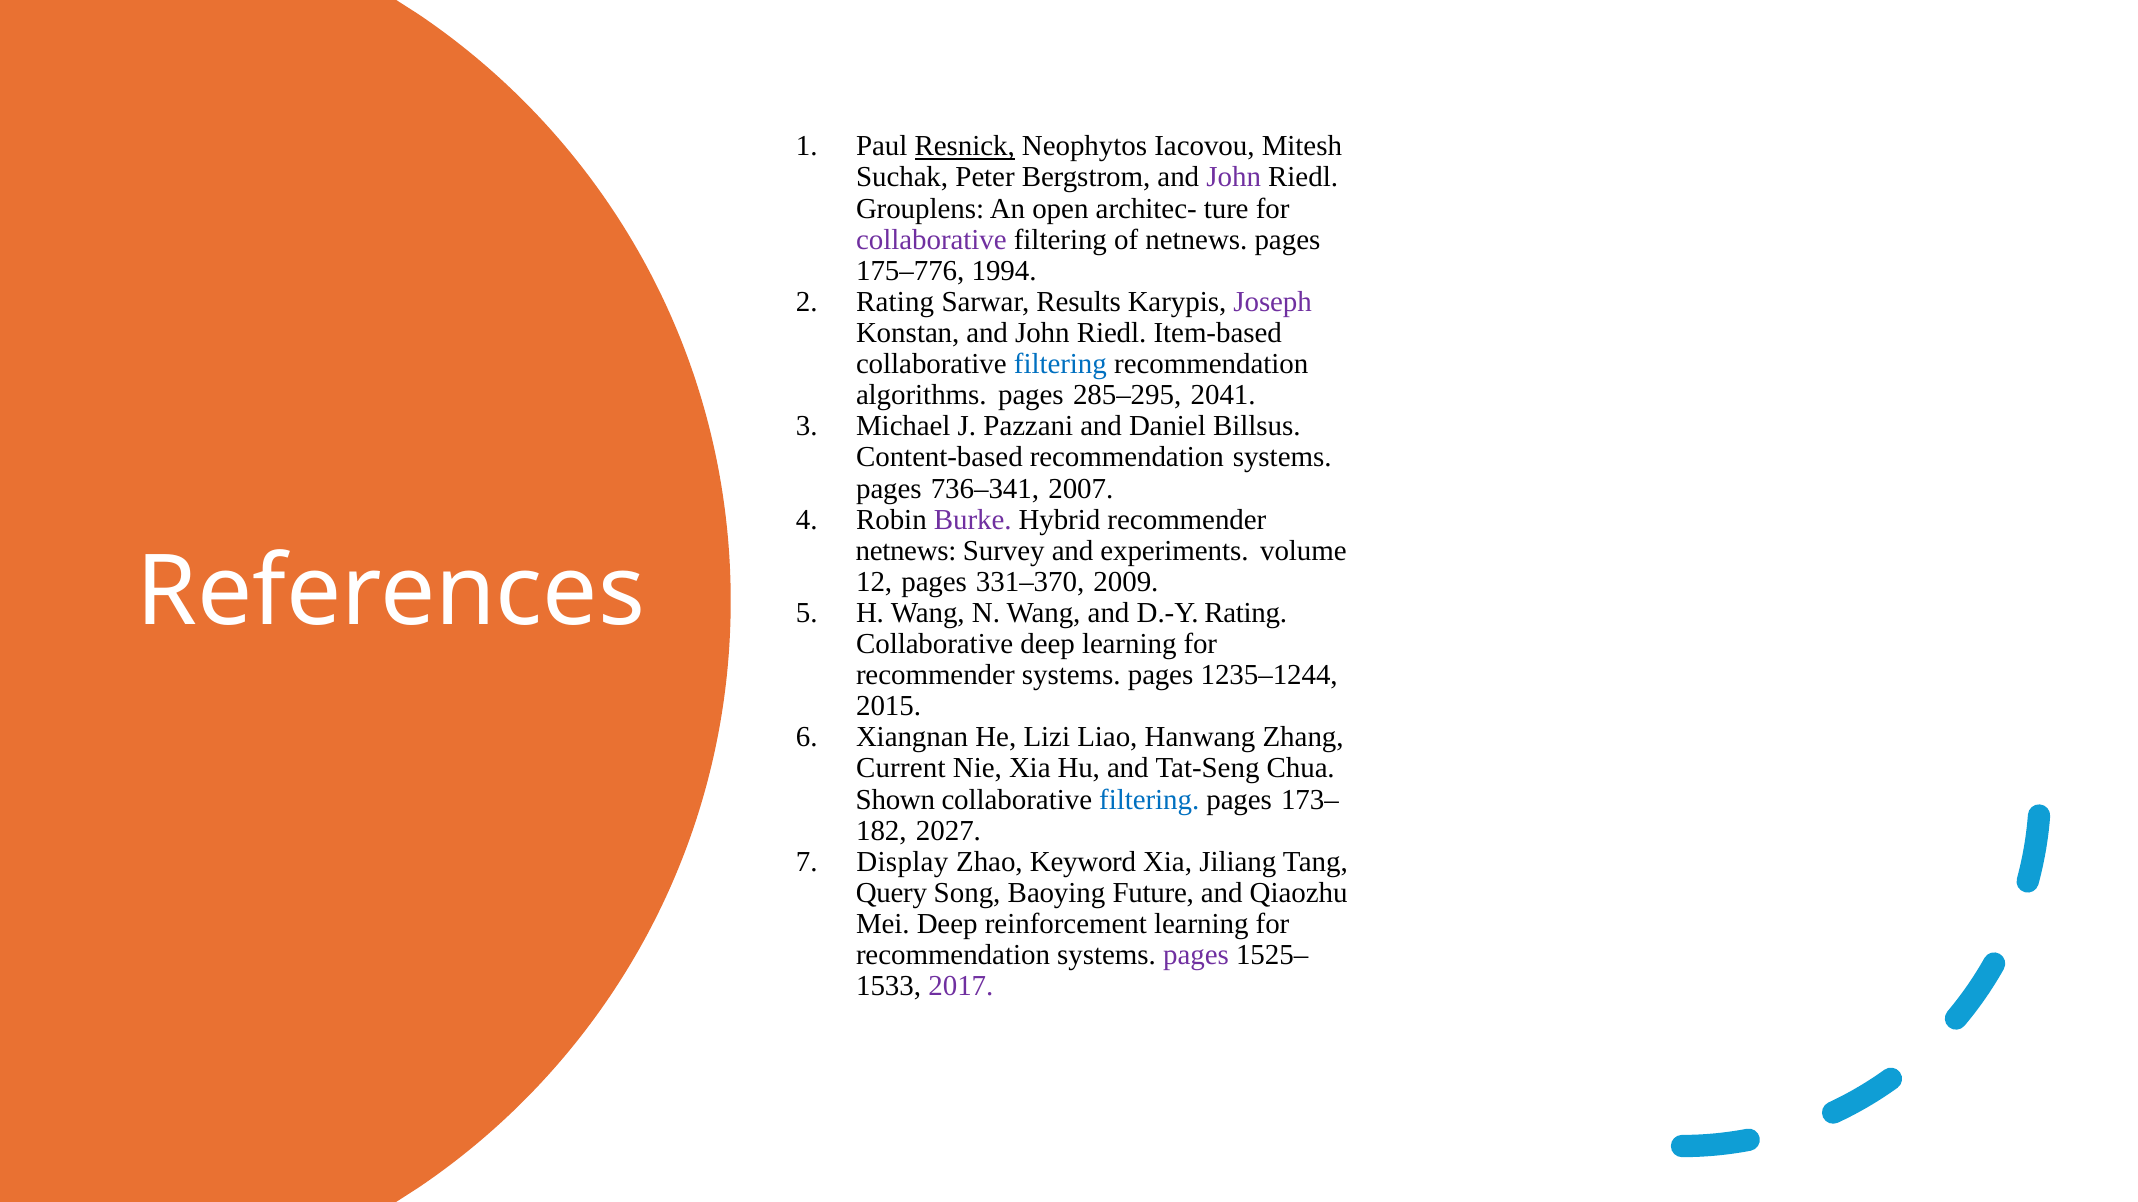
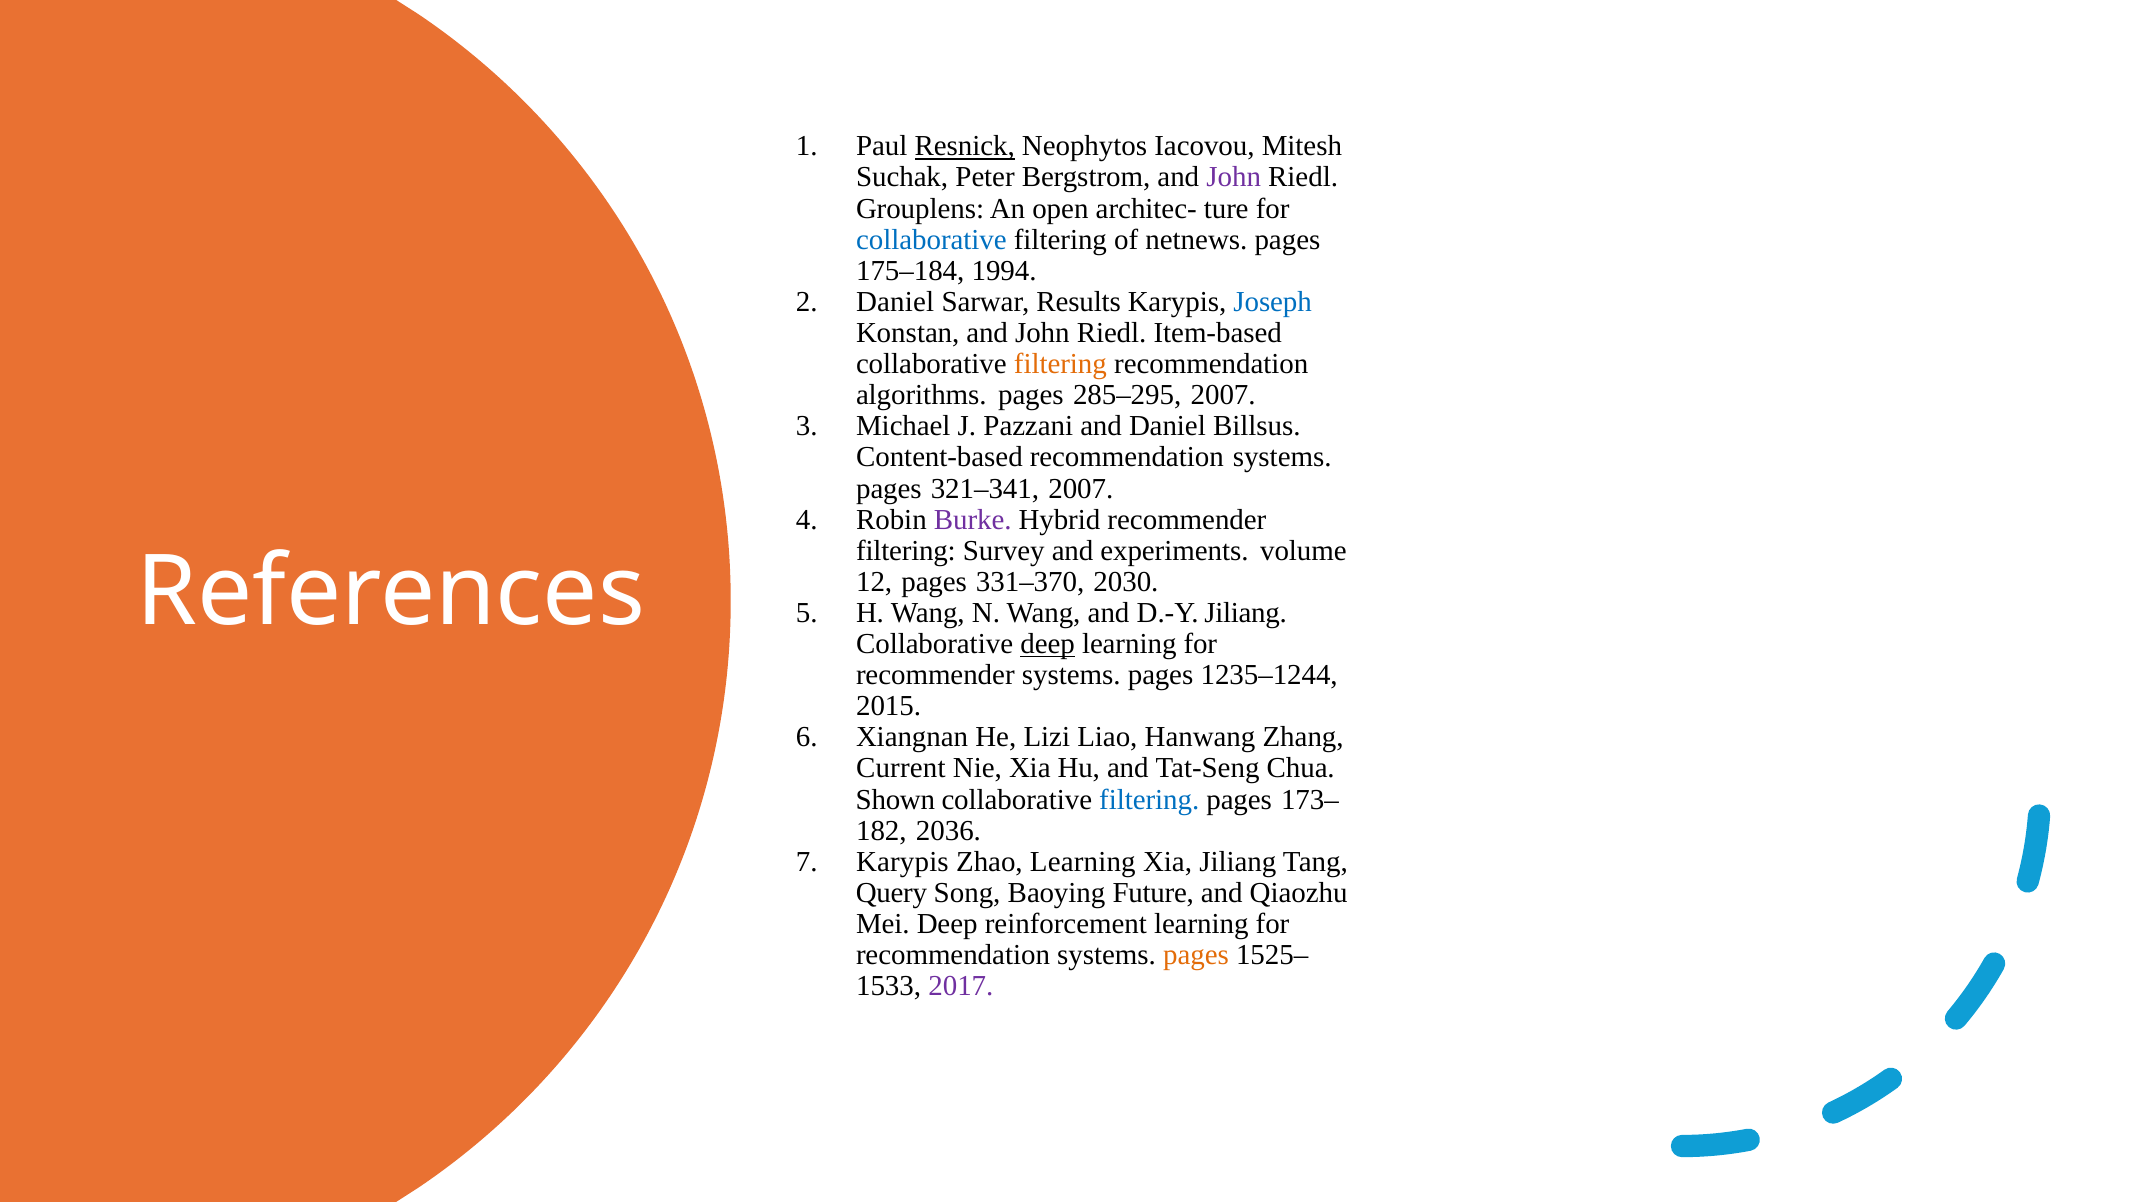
collaborative at (931, 240) colour: purple -> blue
175–776: 175–776 -> 175–184
Rating at (895, 302): Rating -> Daniel
Joseph colour: purple -> blue
filtering at (1060, 364) colour: blue -> orange
285–295 2041: 2041 -> 2007
736–341: 736–341 -> 321–341
netnews at (906, 551): netnews -> filtering
2009: 2009 -> 2030
D.-Y Rating: Rating -> Jiliang
deep at (1048, 644) underline: none -> present
2027: 2027 -> 2036
Display at (902, 862): Display -> Karypis
Zhao Keyword: Keyword -> Learning
pages at (1196, 956) colour: purple -> orange
